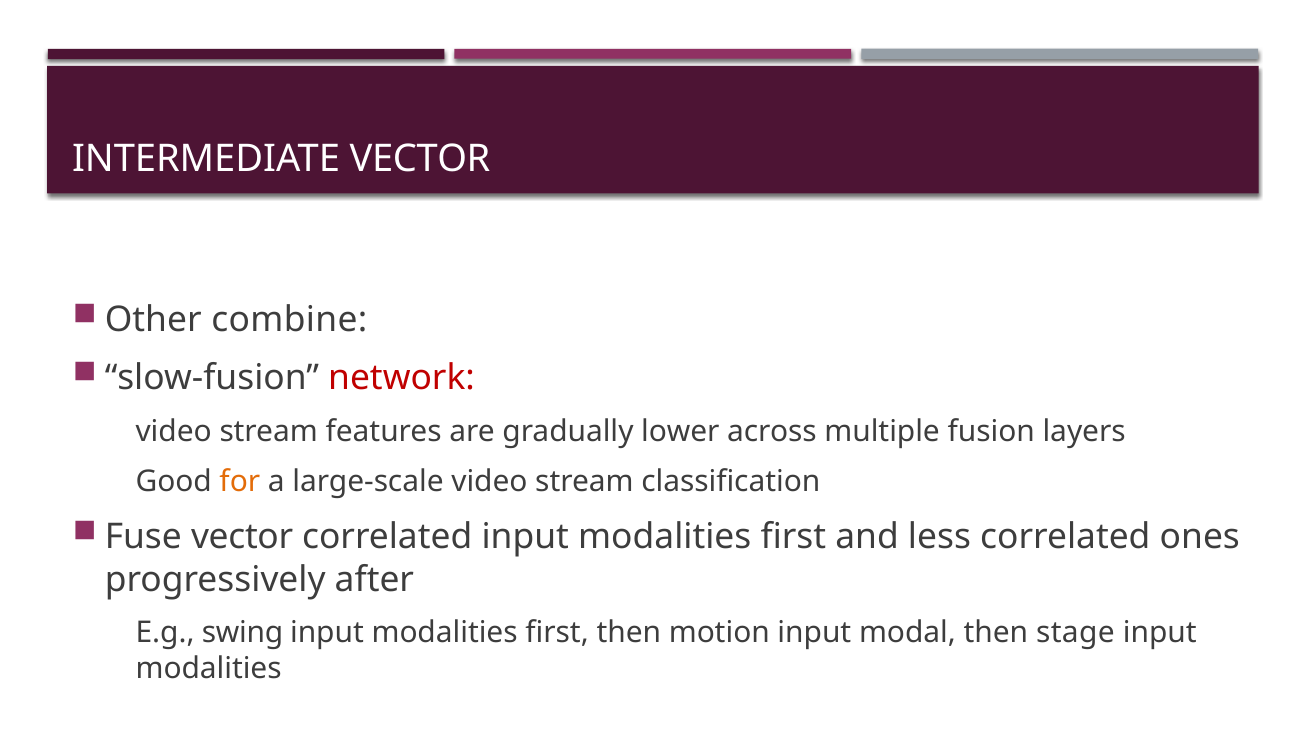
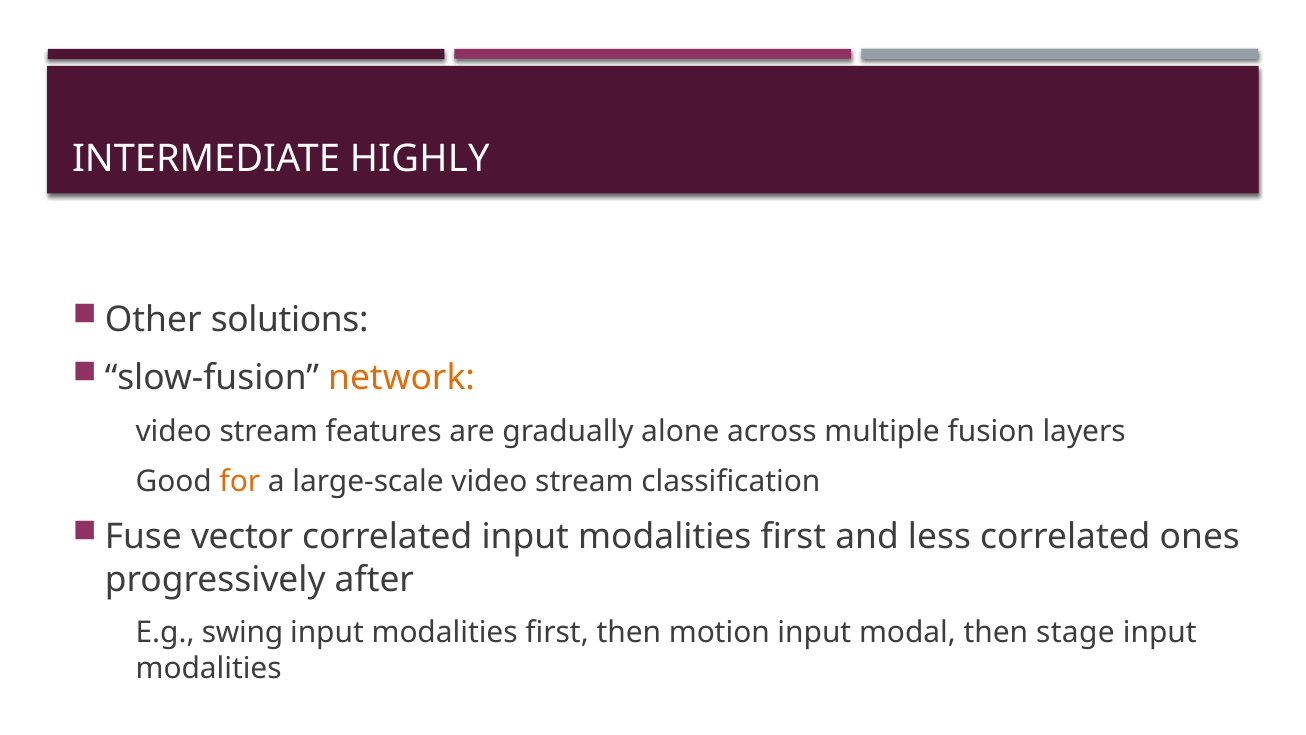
INTERMEDIATE VECTOR: VECTOR -> HIGHLY
combine: combine -> solutions
network colour: red -> orange
lower: lower -> alone
